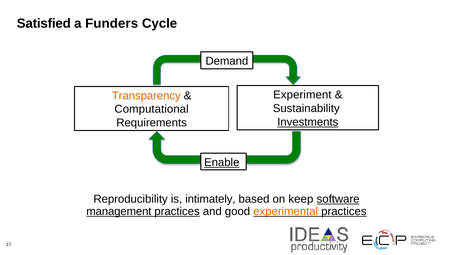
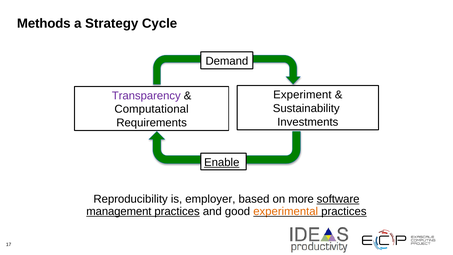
Satisfied: Satisfied -> Methods
Funders: Funders -> Strategy
Transparency colour: orange -> purple
Investments underline: present -> none
intimately: intimately -> employer
keep: keep -> more
